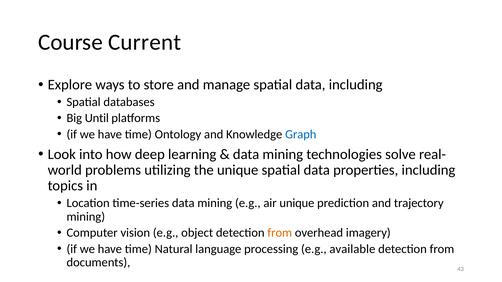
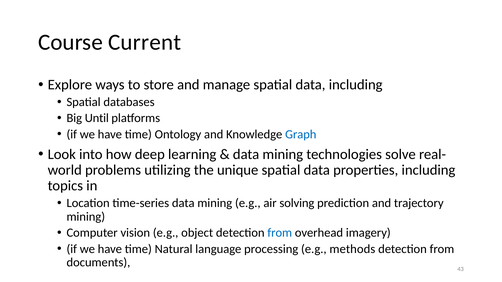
air unique: unique -> solving
from at (280, 233) colour: orange -> blue
available: available -> methods
